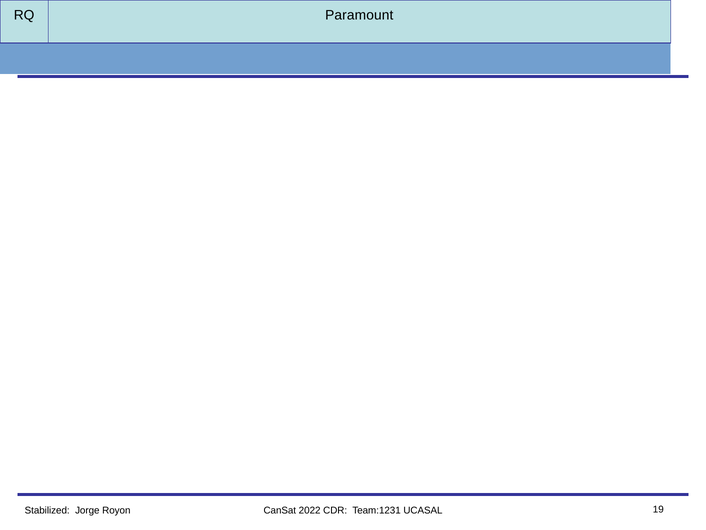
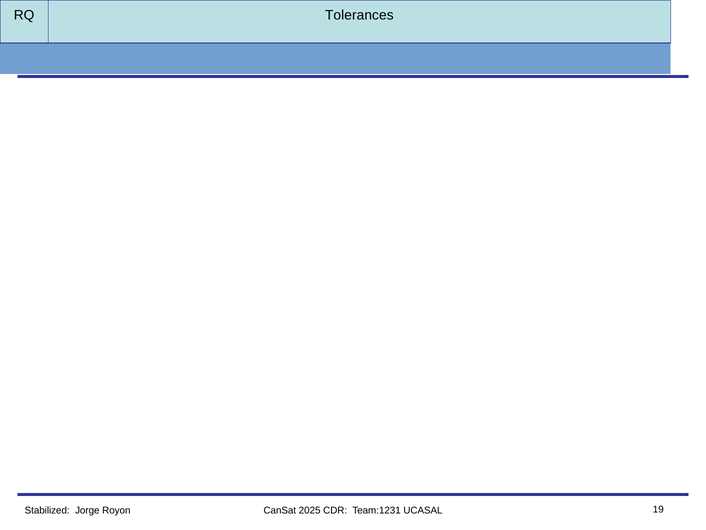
Paramount: Paramount -> Tolerances
2022: 2022 -> 2025
